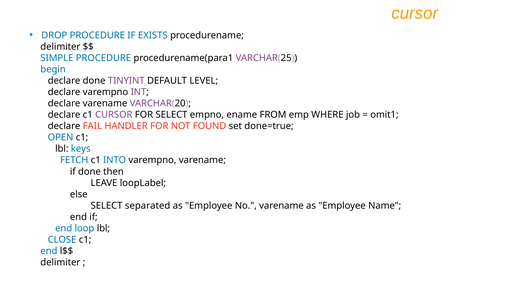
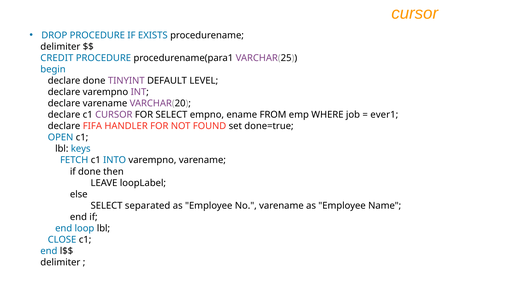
SIMPLE: SIMPLE -> CREDIT
omit1: omit1 -> ever1
FAIL: FAIL -> FIFA
